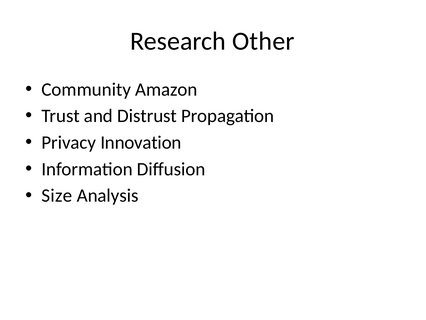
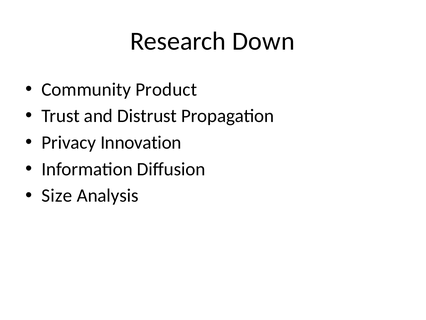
Other: Other -> Down
Amazon: Amazon -> Product
